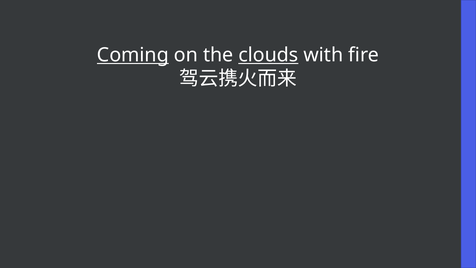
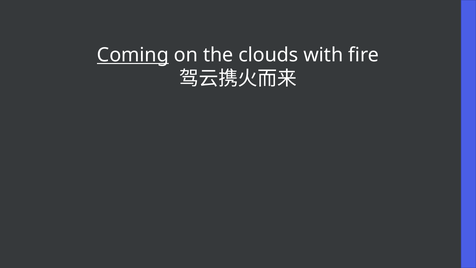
clouds underline: present -> none
